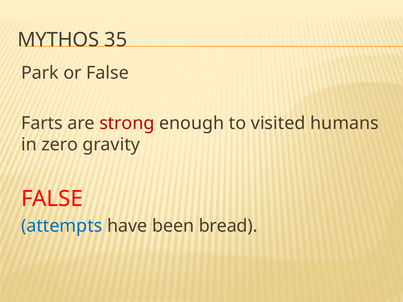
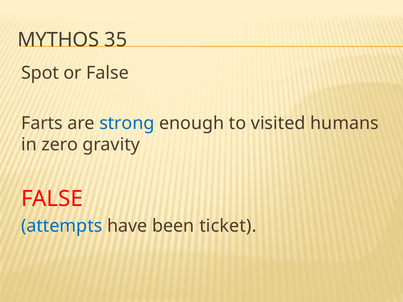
Park: Park -> Spot
strong colour: red -> blue
bread: bread -> ticket
